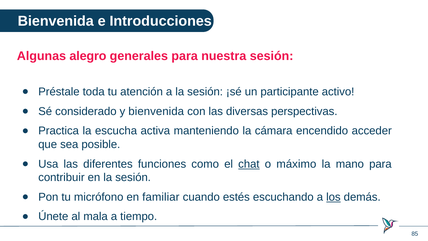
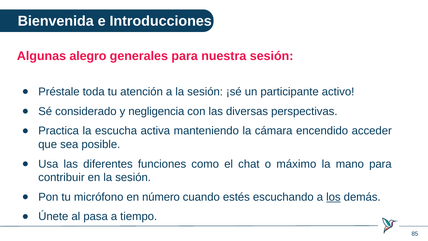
y bienvenida: bienvenida -> negligencia
chat underline: present -> none
familiar: familiar -> número
mala: mala -> pasa
